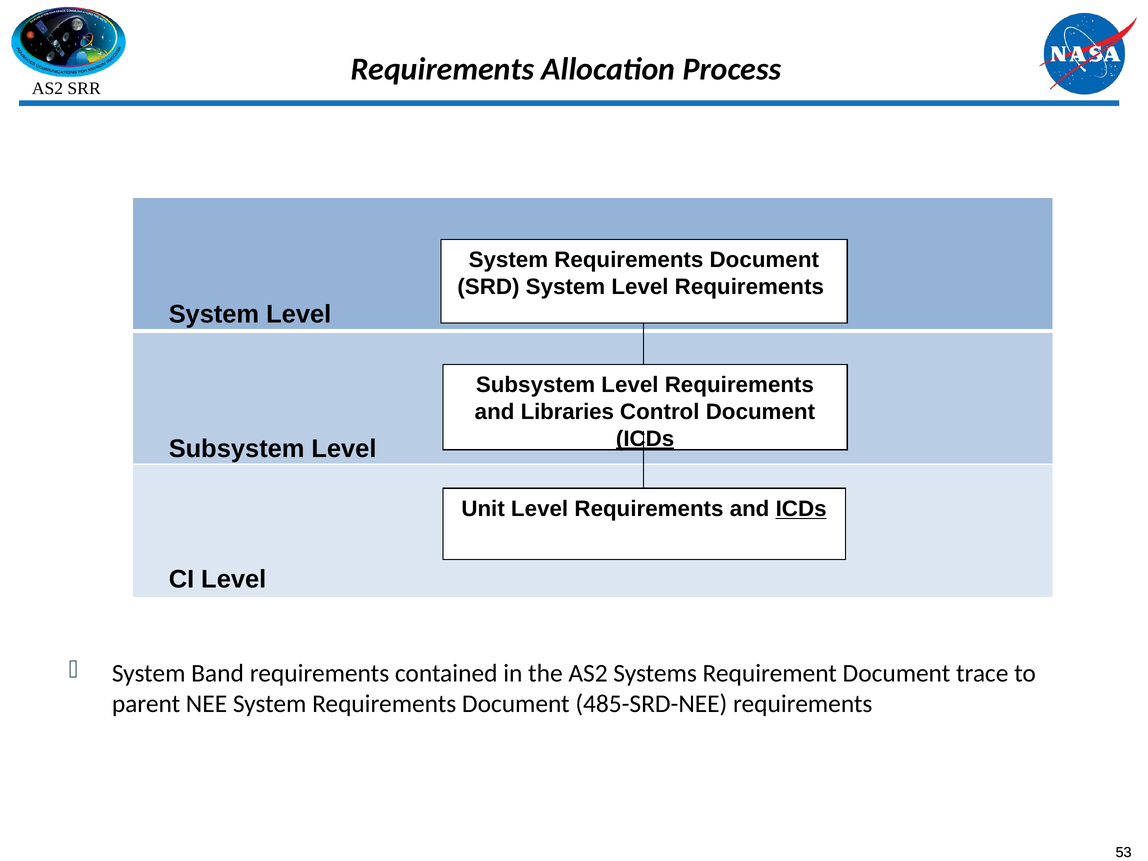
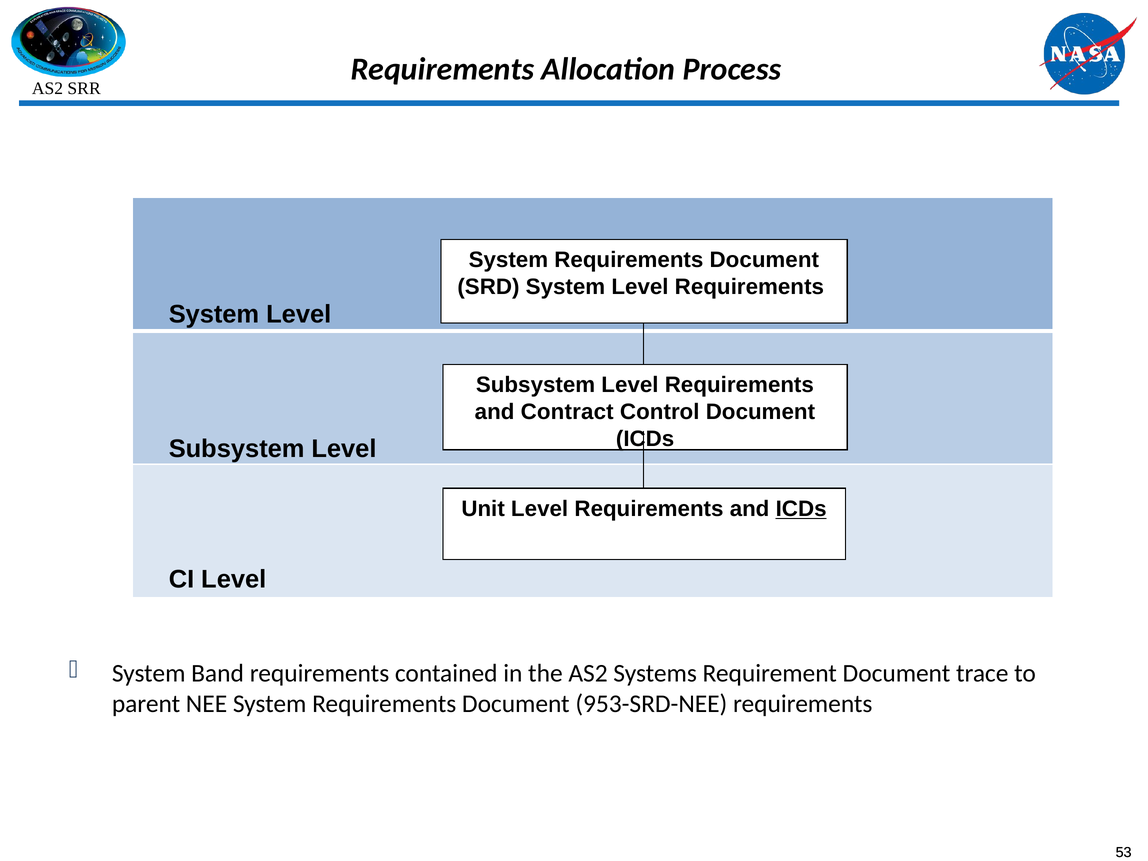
Libraries: Libraries -> Contract
ICDs at (645, 439) underline: present -> none
485-SRD-NEE: 485-SRD-NEE -> 953-SRD-NEE
